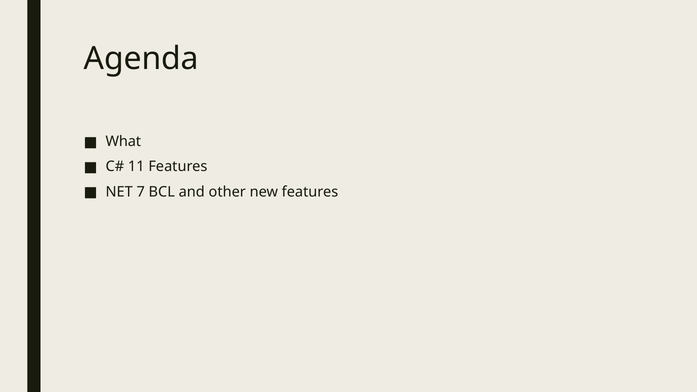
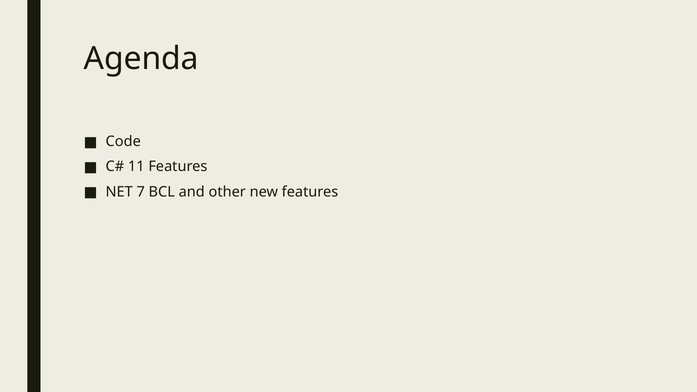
What: What -> Code
